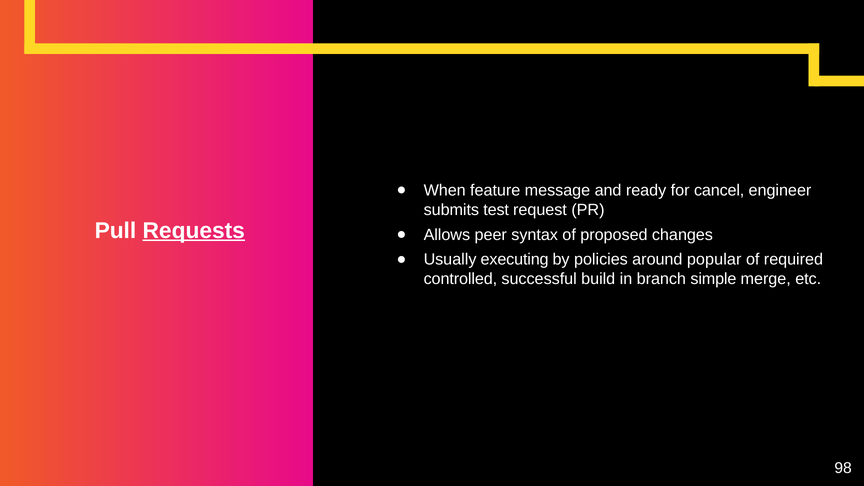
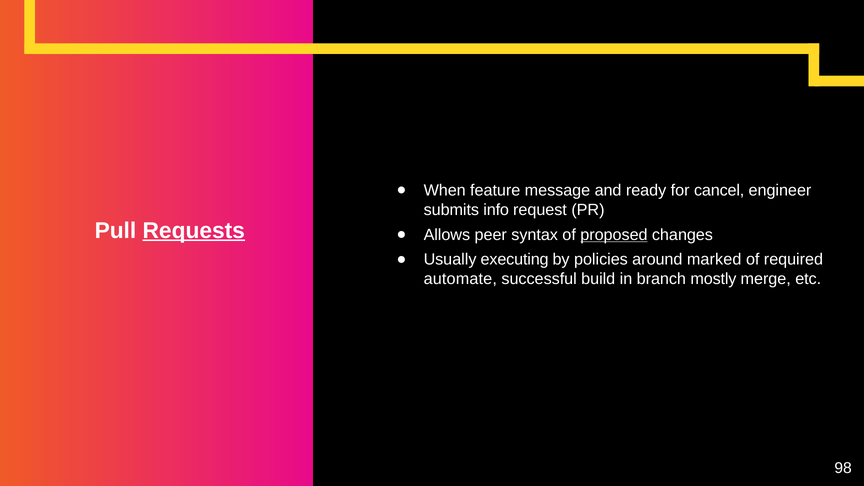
test: test -> info
proposed underline: none -> present
popular: popular -> marked
controlled: controlled -> automate
simple: simple -> mostly
